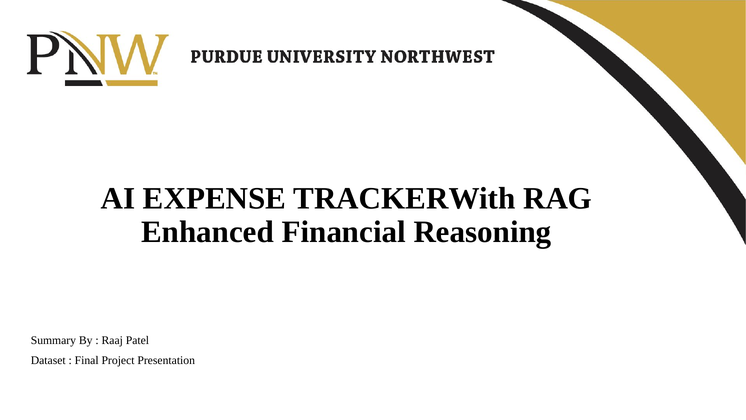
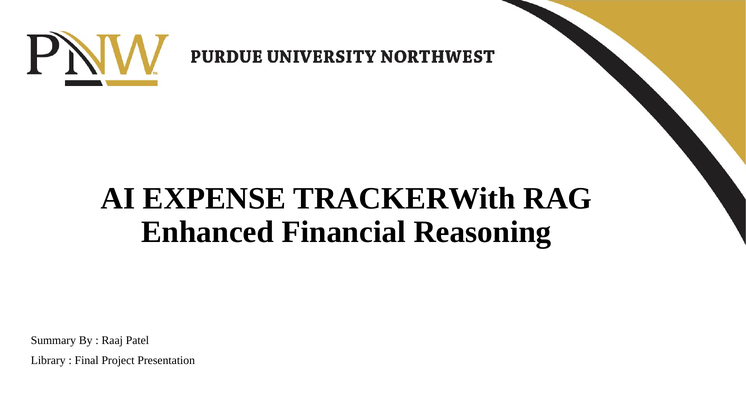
Dataset: Dataset -> Library
